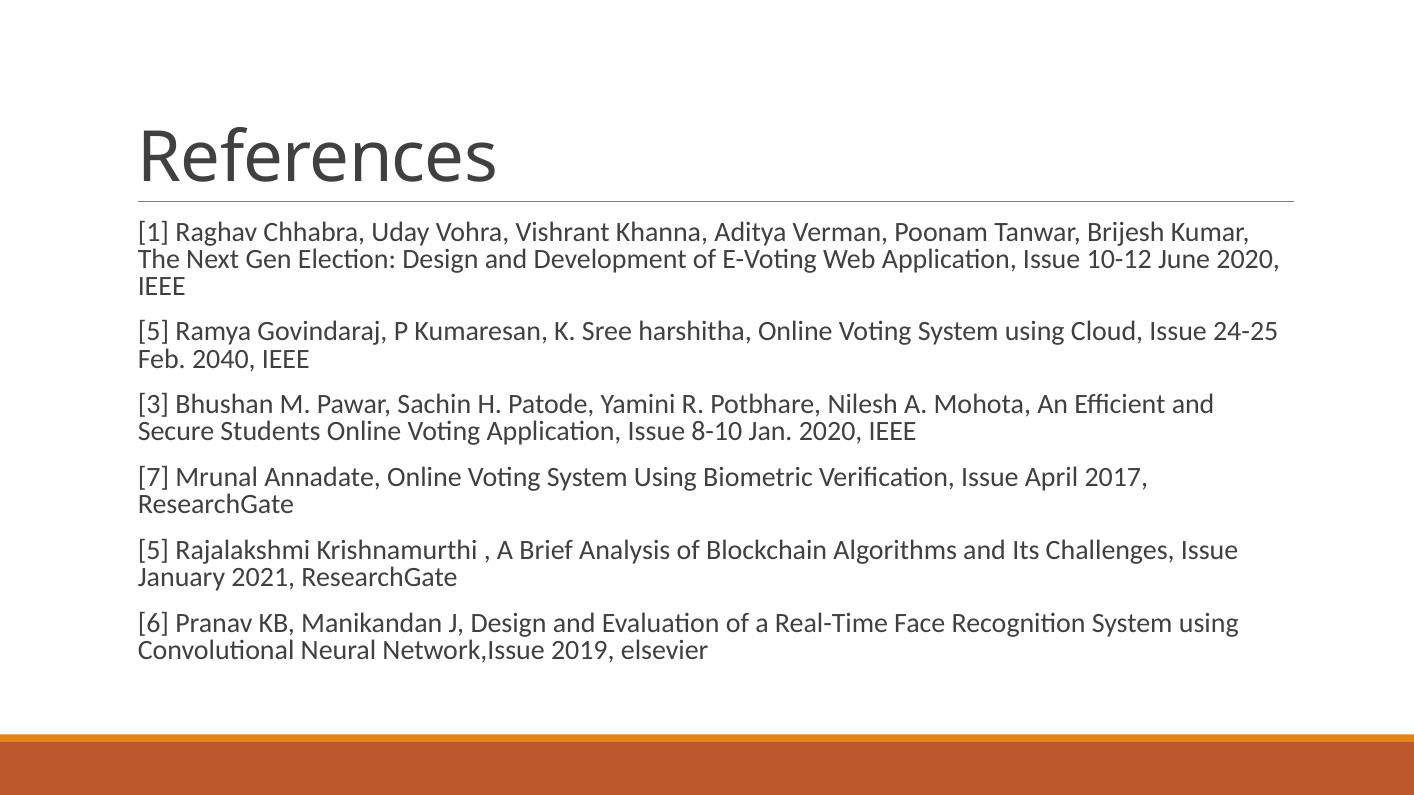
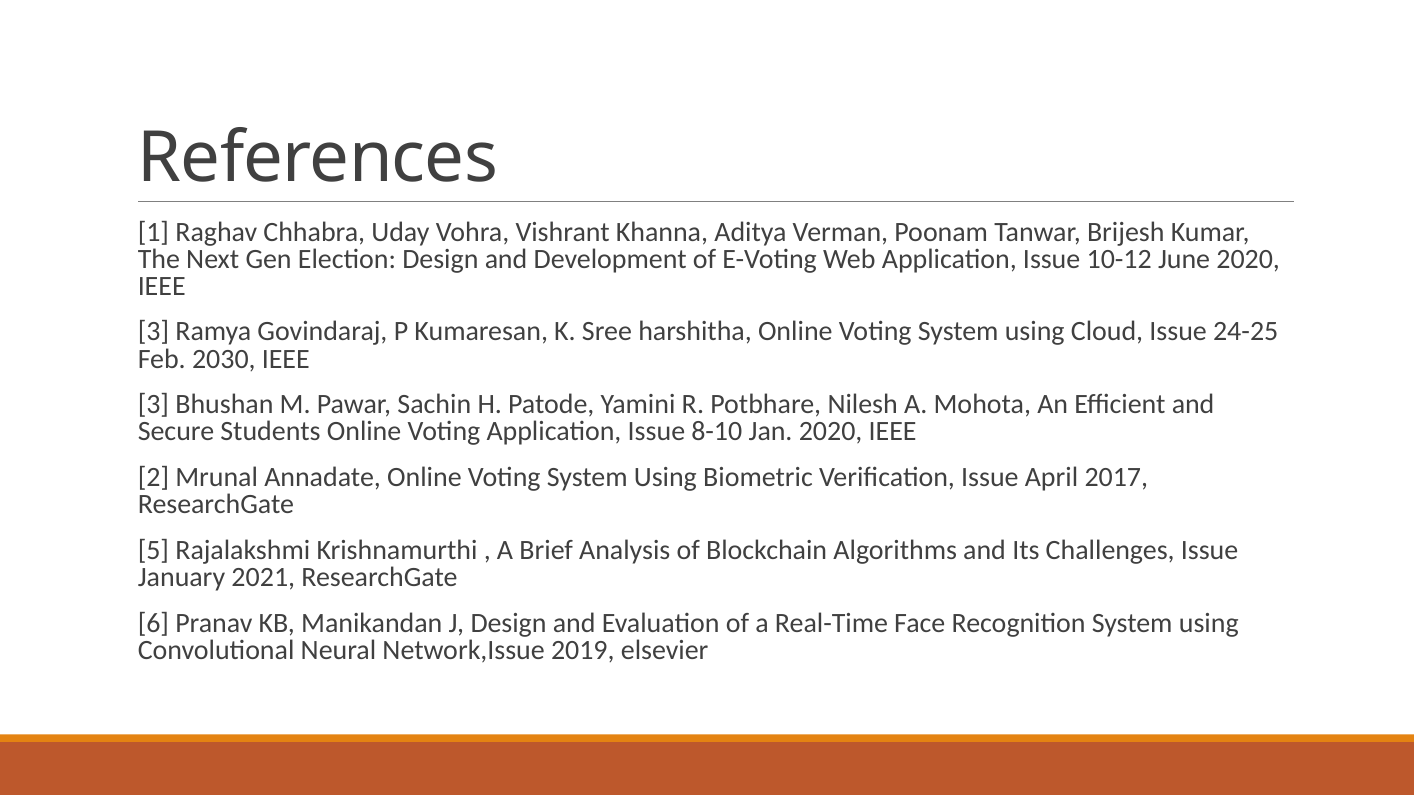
5 at (153, 332): 5 -> 3
2040: 2040 -> 2030
7: 7 -> 2
